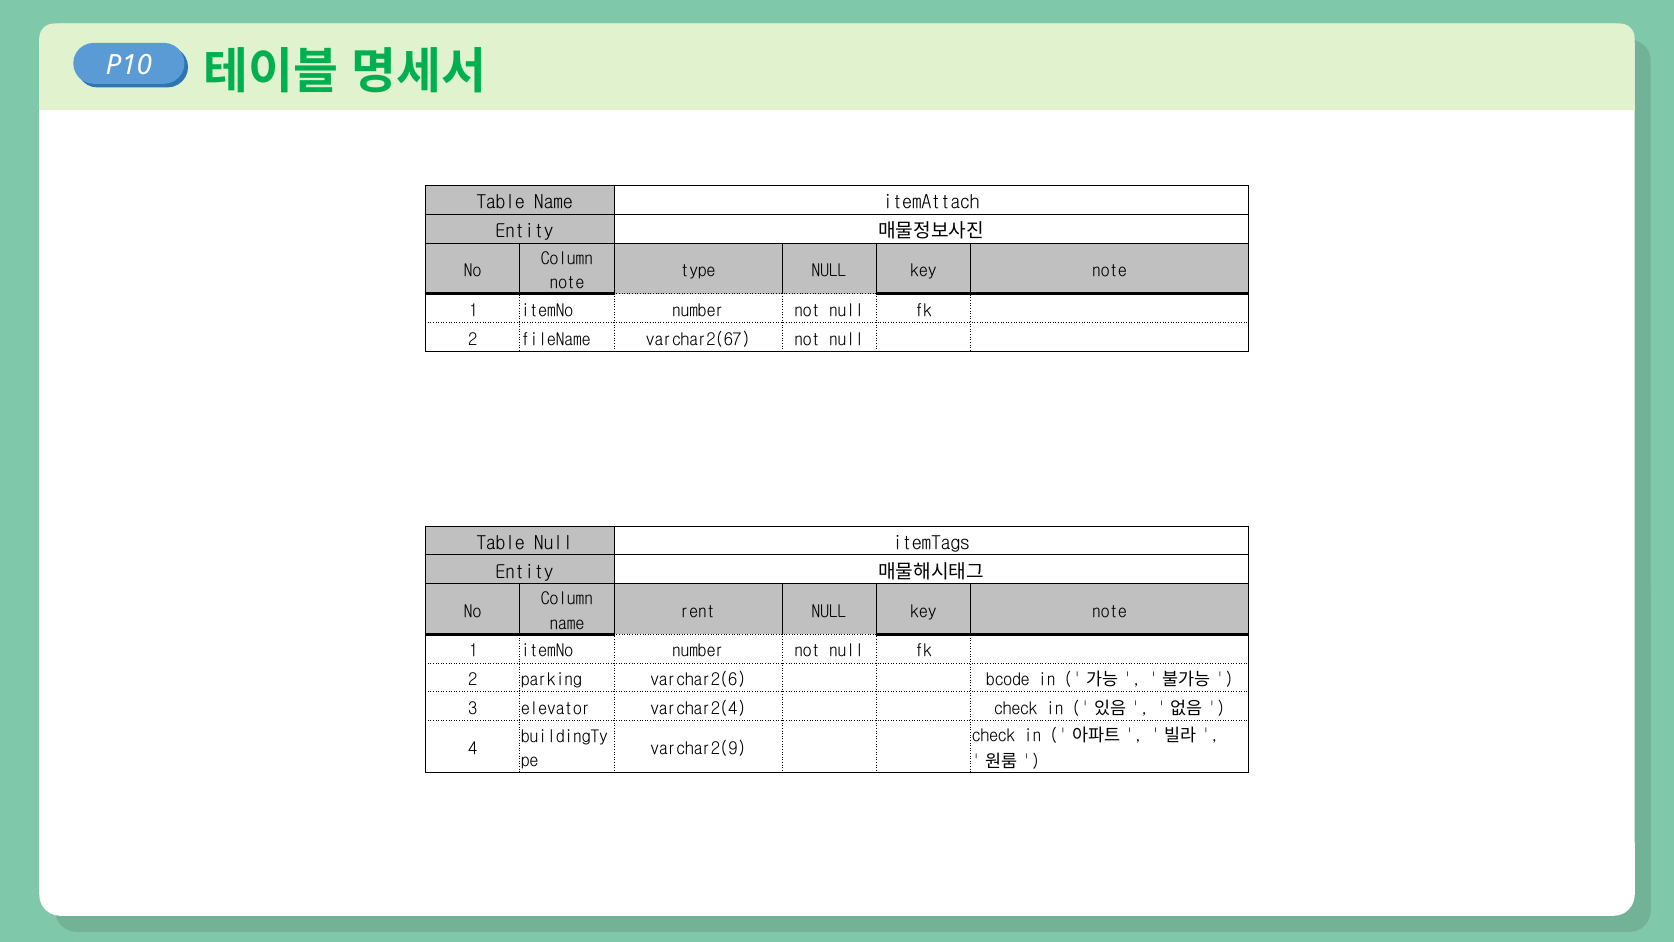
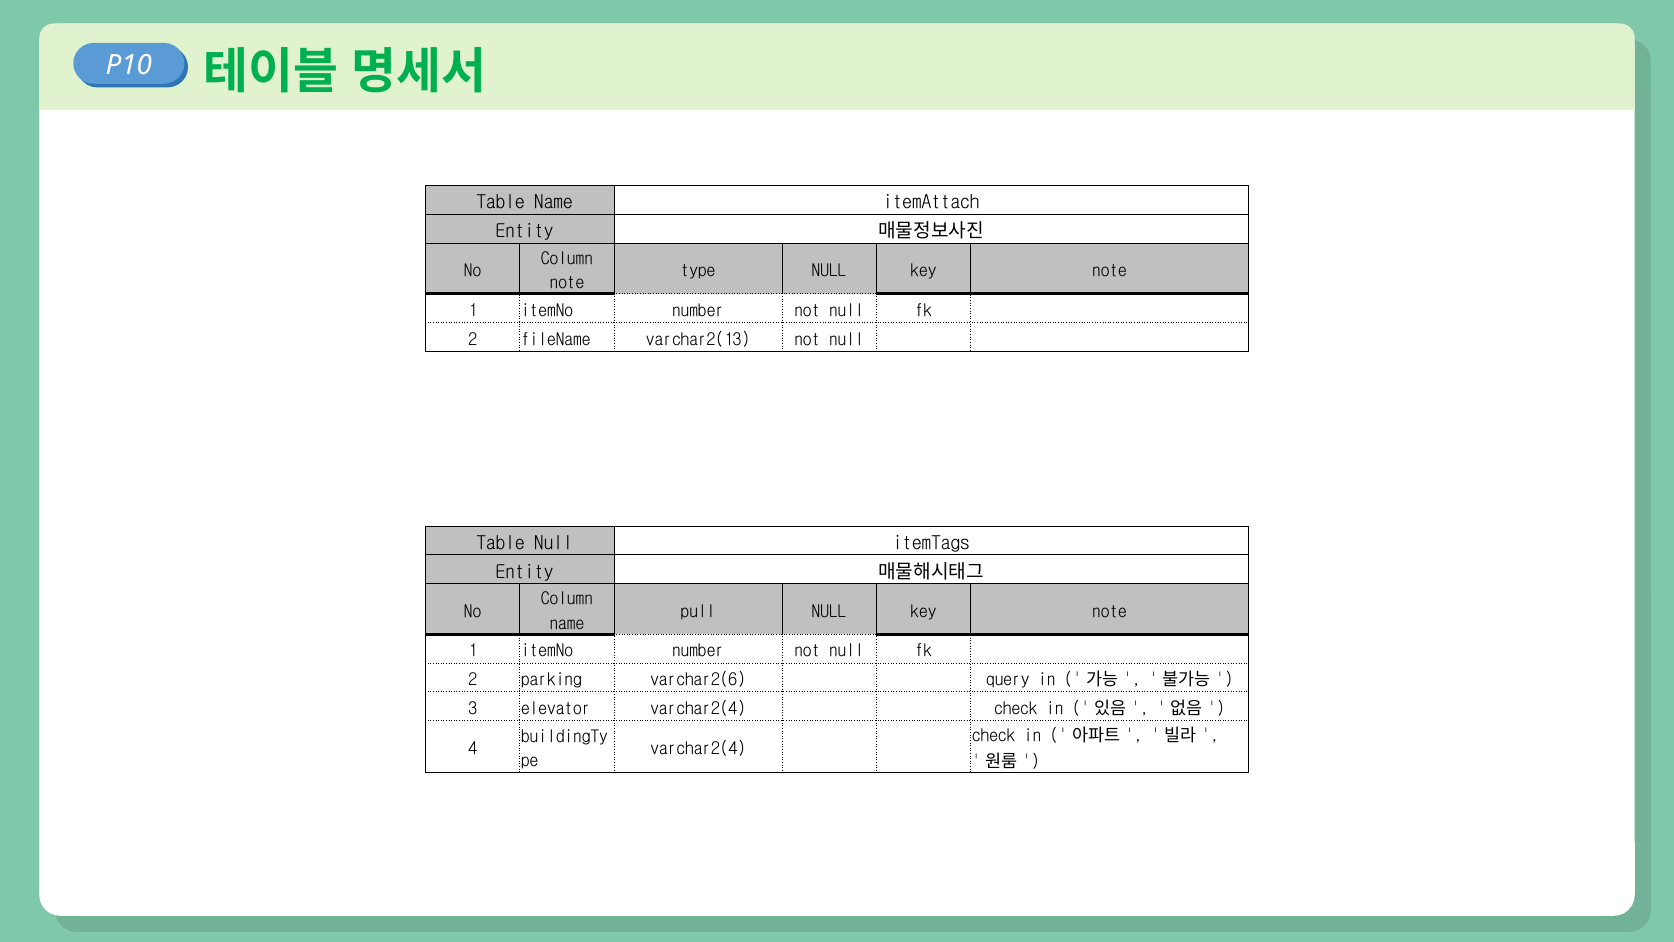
varchar2(67: varchar2(67 -> varchar2(13
rent: rent -> pull
bcode: bcode -> query
varchar2(9 at (698, 748): varchar2(9 -> varchar2(4
